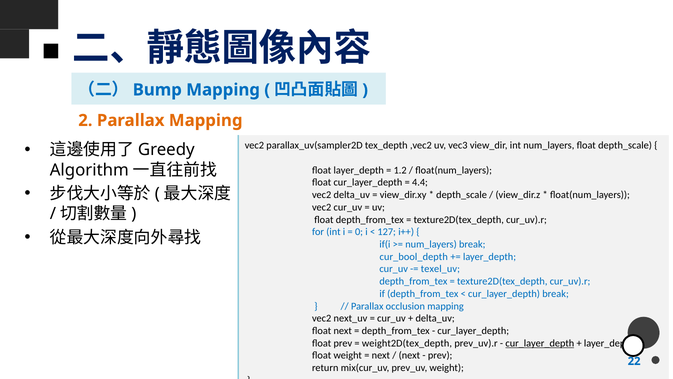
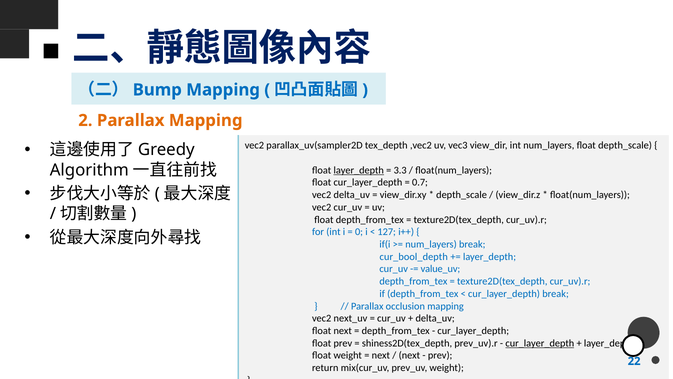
layer_depth at (359, 170) underline: none -> present
1.2: 1.2 -> 3.3
4.4: 4.4 -> 0.7
texel_uv: texel_uv -> value_uv
weight2D(tex_depth: weight2D(tex_depth -> shiness2D(tex_depth
